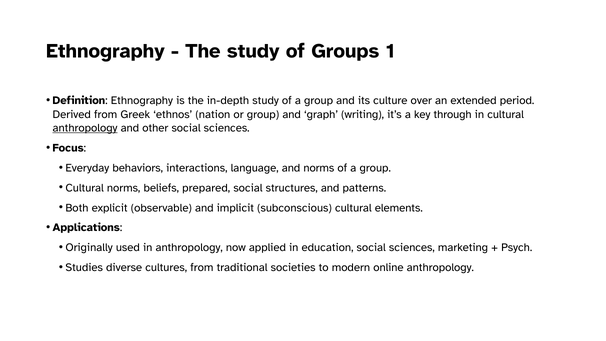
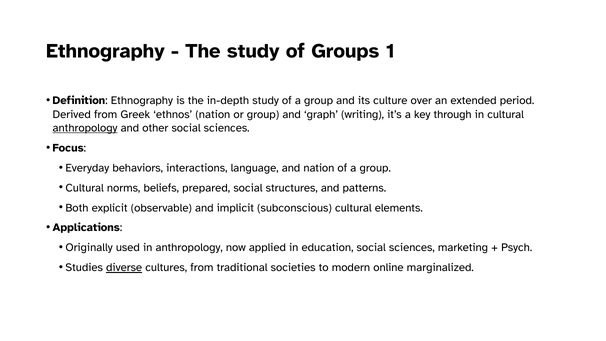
and norms: norms -> nation
diverse underline: none -> present
online anthropology: anthropology -> marginalized
